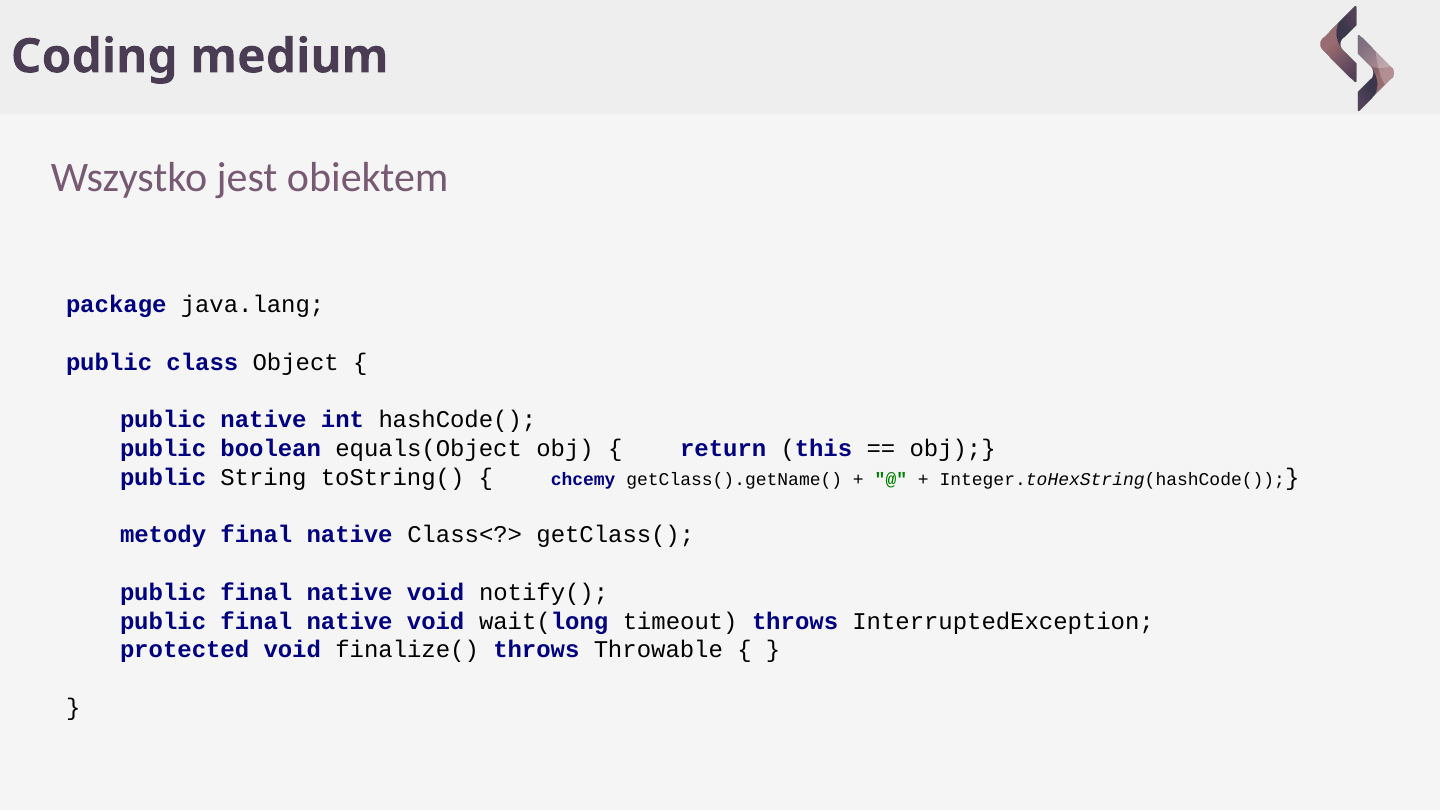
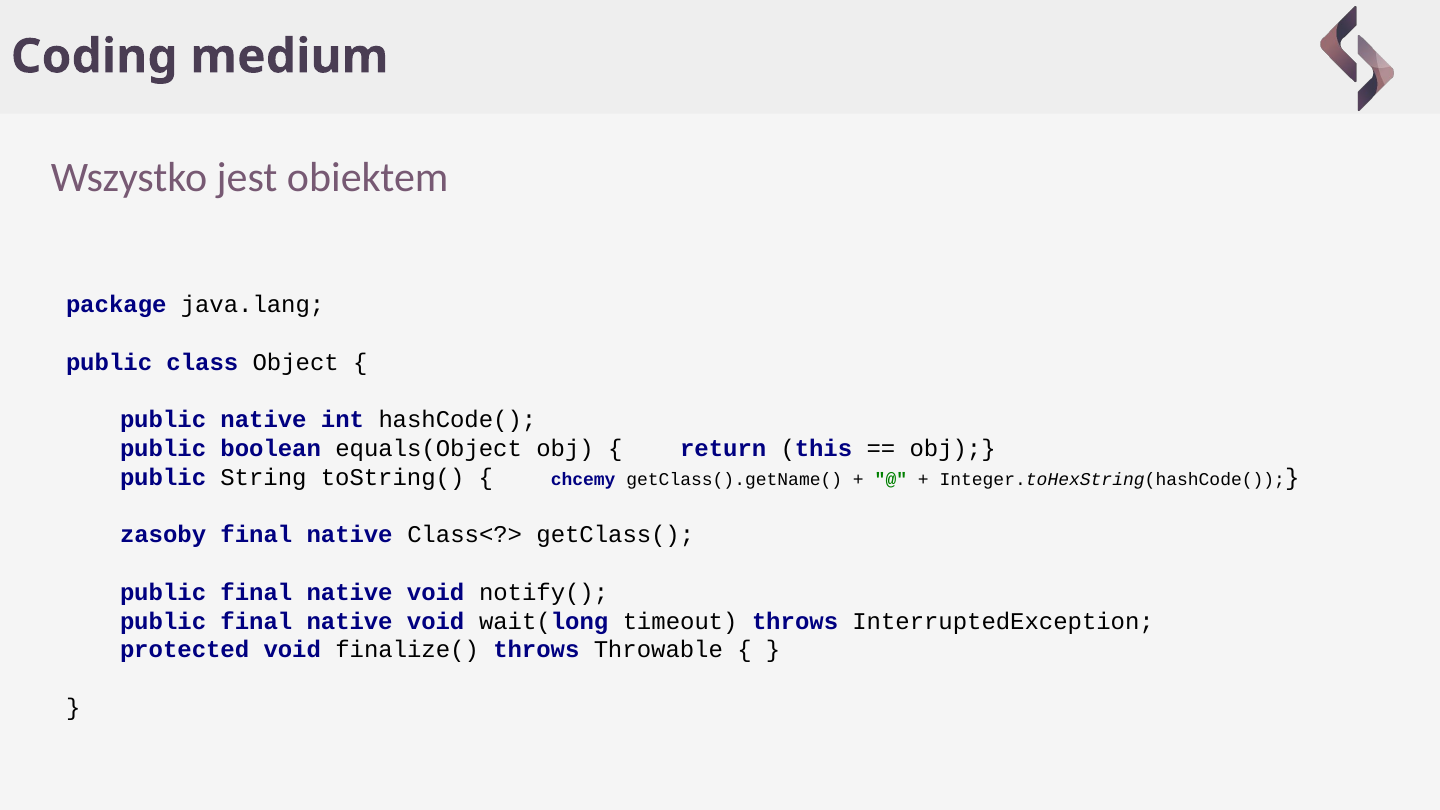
metody: metody -> zasoby
